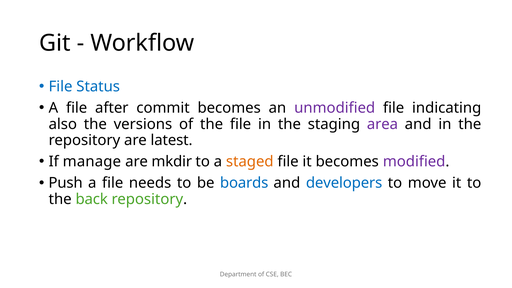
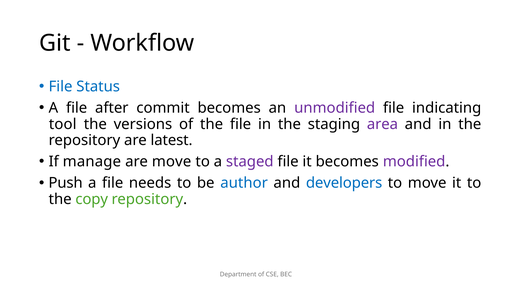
also: also -> tool
are mkdir: mkdir -> move
staged colour: orange -> purple
boards: boards -> author
back: back -> copy
